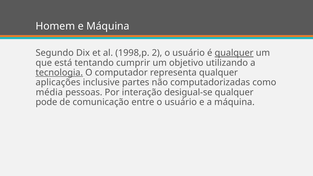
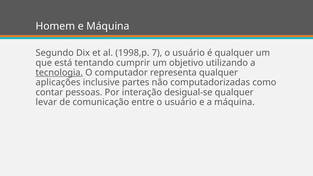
2: 2 -> 7
qualquer at (234, 53) underline: present -> none
média: média -> contar
pode: pode -> levar
